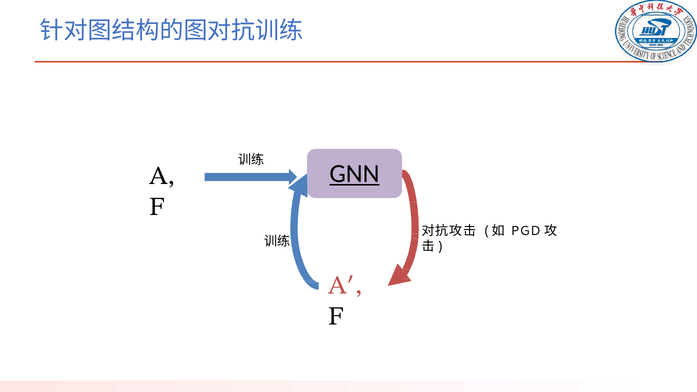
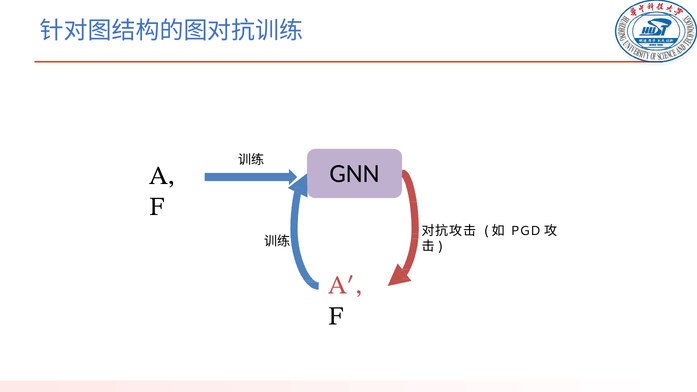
GNN underline: present -> none
